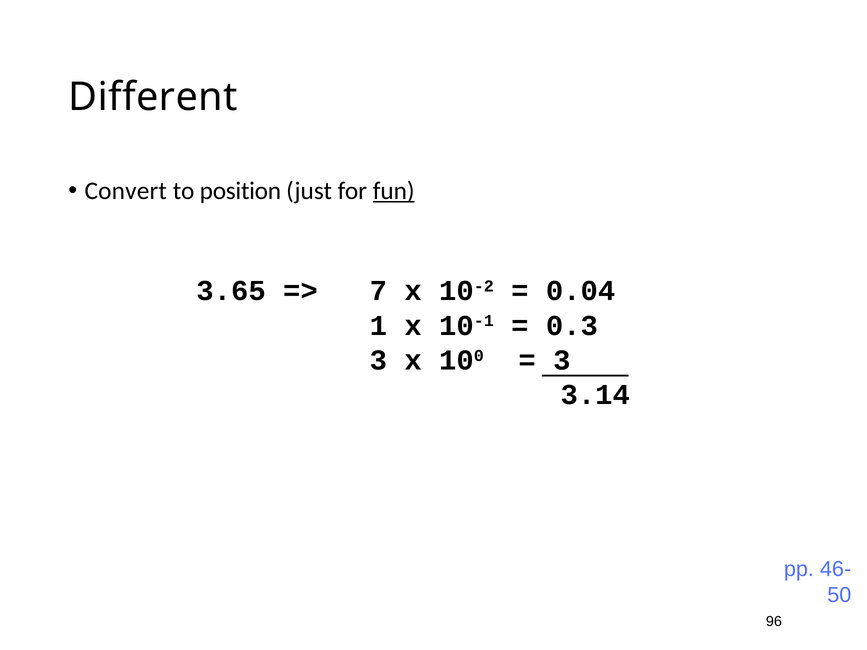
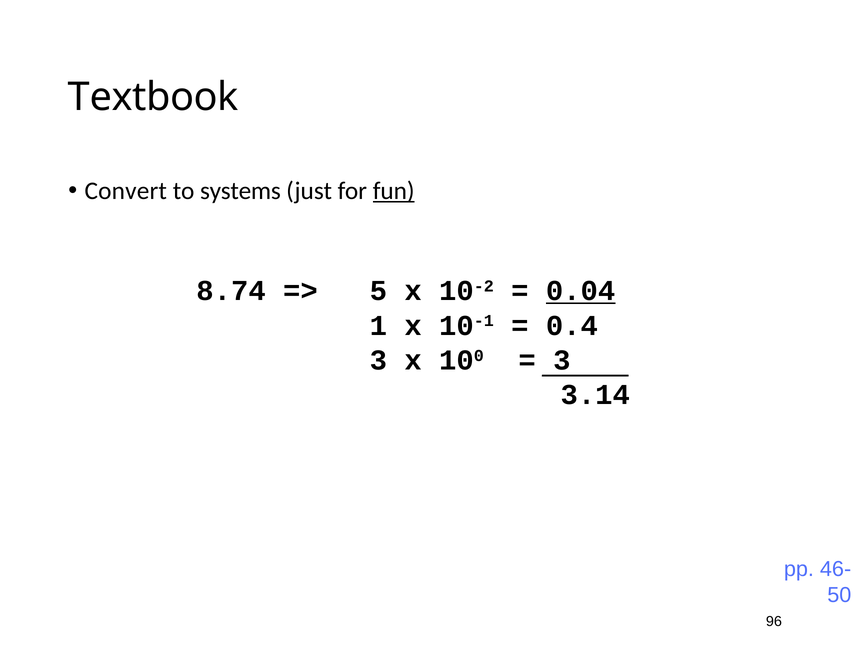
Different: Different -> Textbook
position: position -> systems
3.65: 3.65 -> 8.74
7: 7 -> 5
0.04 underline: none -> present
0.3: 0.3 -> 0.4
